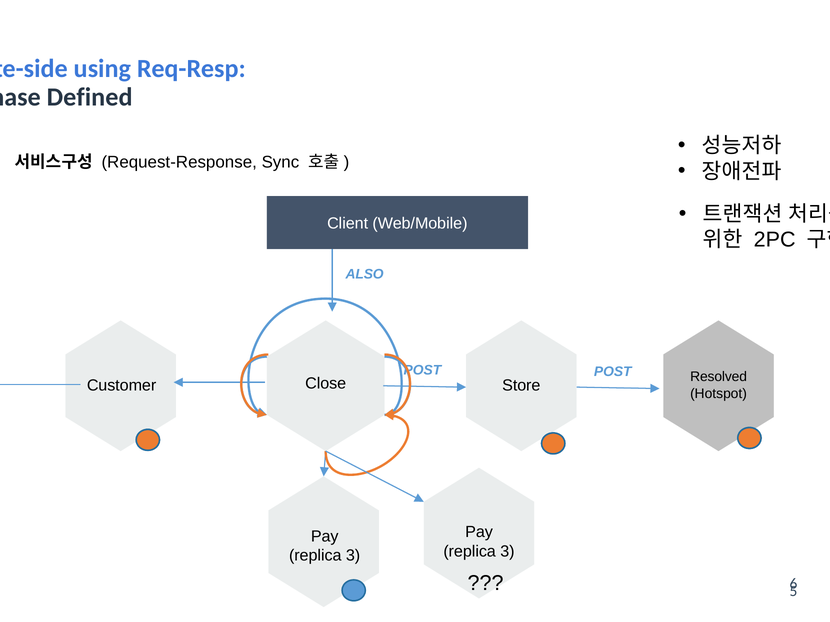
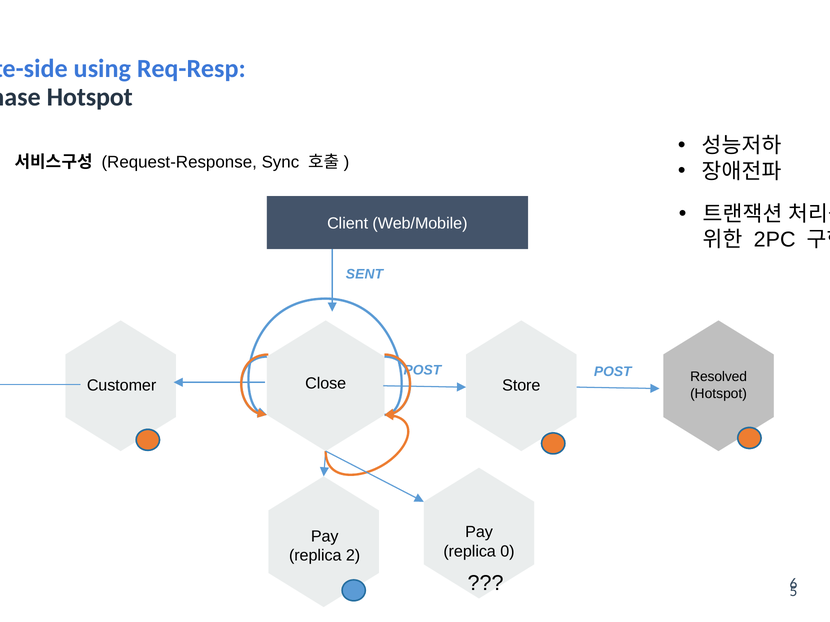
Defined at (90, 97): Defined -> Hotspot
ALSO: ALSO -> SENT
3 at (507, 552): 3 -> 0
3 at (353, 556): 3 -> 2
